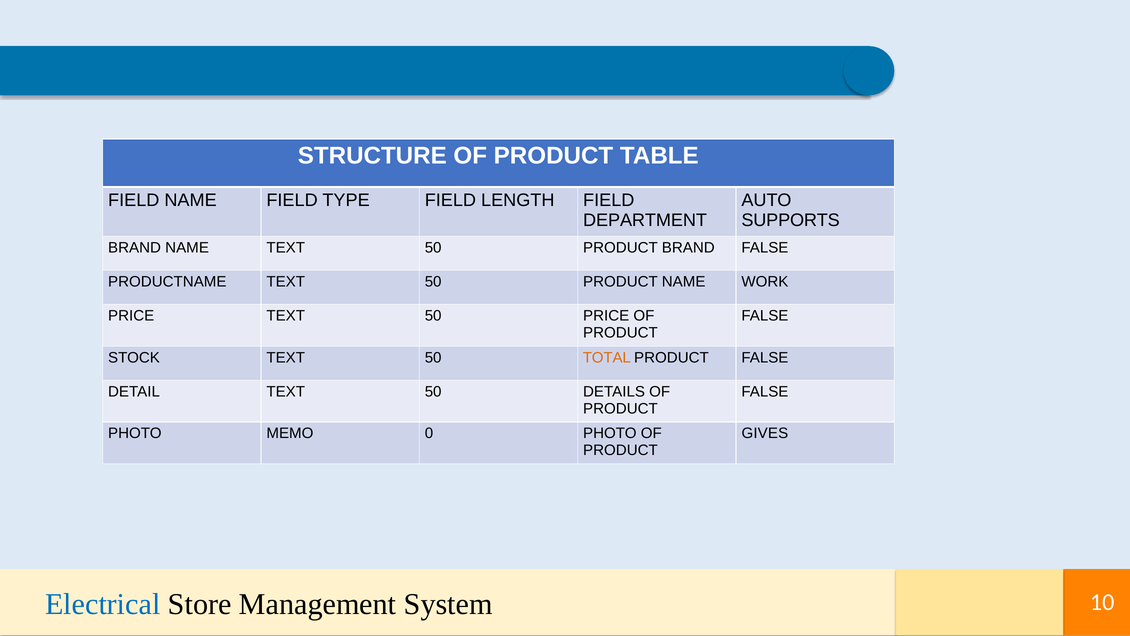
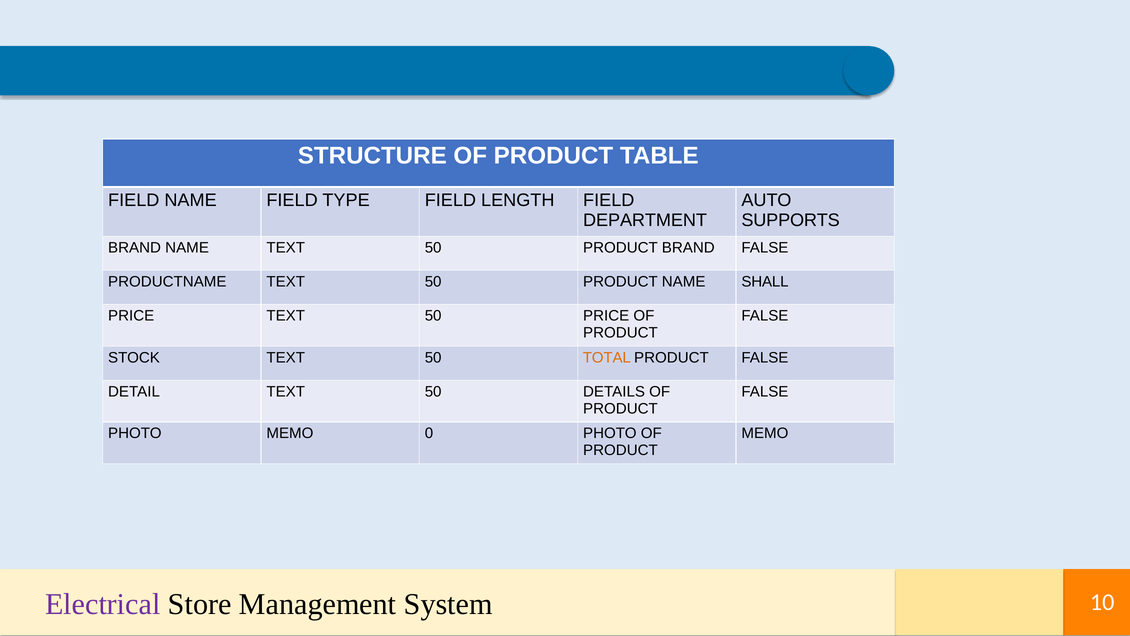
WORK: WORK -> SHALL
GIVES at (765, 433): GIVES -> MEMO
Electrical colour: blue -> purple
